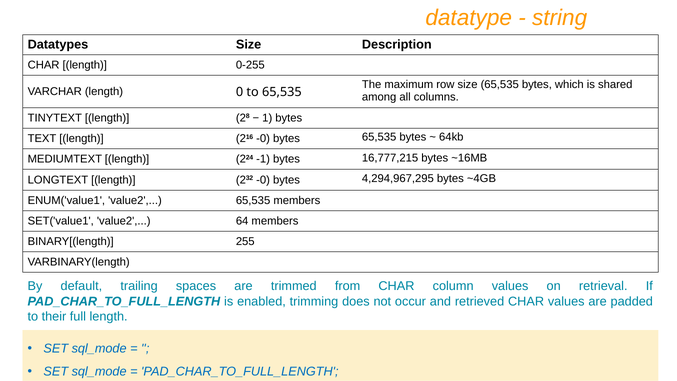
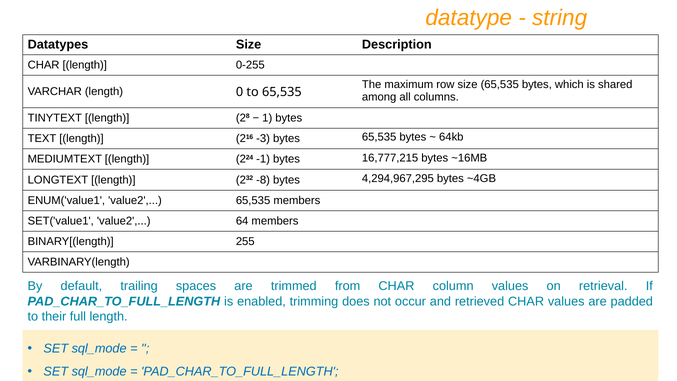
216 -0: -0 -> -3
232 -0: -0 -> -8
